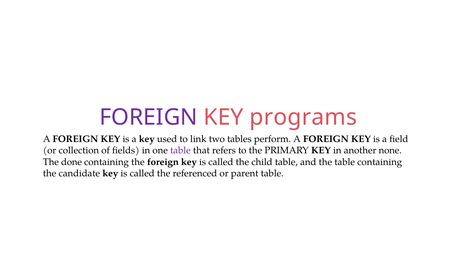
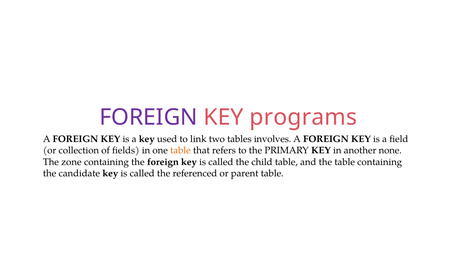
perform: perform -> involves
table at (180, 150) colour: purple -> orange
done: done -> zone
